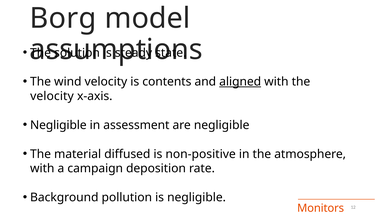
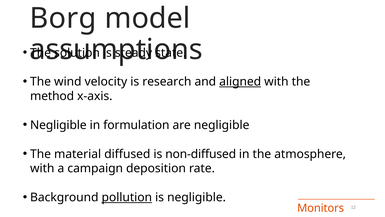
contents: contents -> research
velocity at (52, 96): velocity -> method
assessment: assessment -> formulation
non-positive: non-positive -> non-diffused
pollution underline: none -> present
